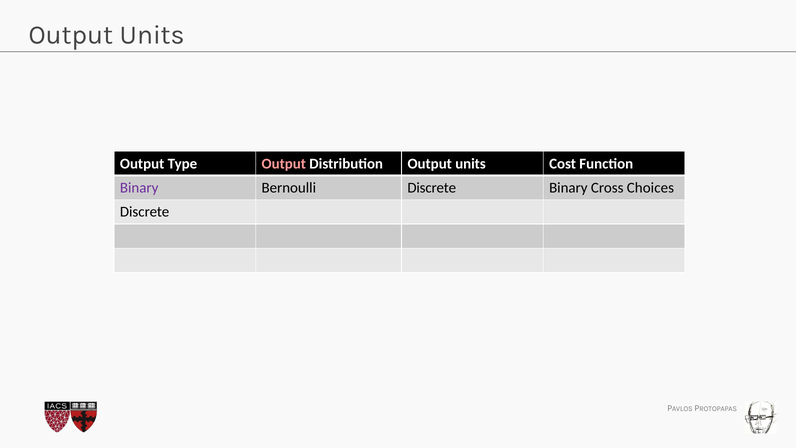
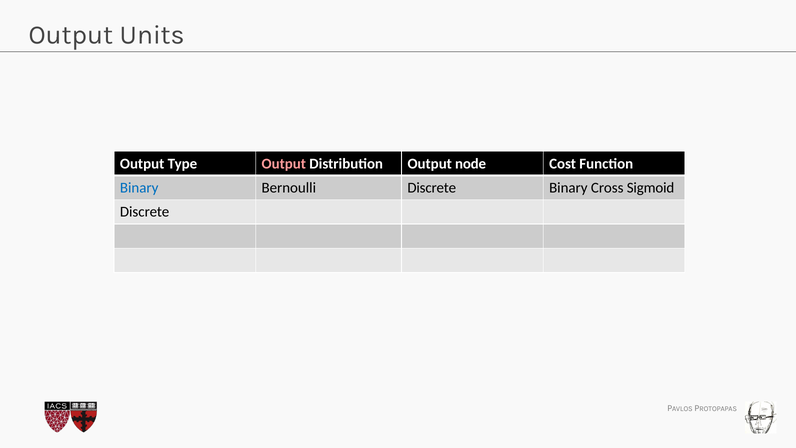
Distribution Output units: units -> node
Binary at (139, 188) colour: purple -> blue
Choices: Choices -> Sigmoid
